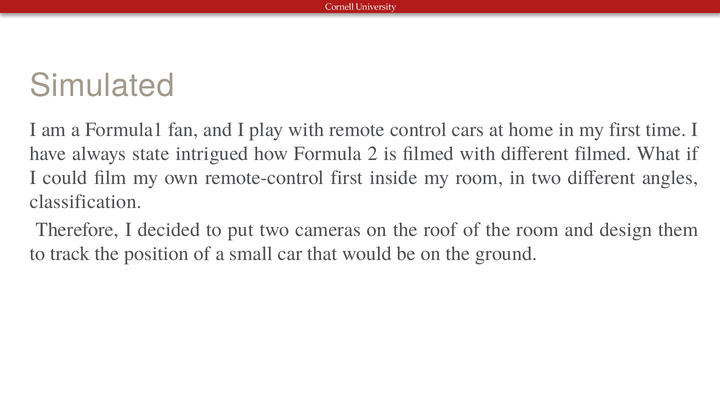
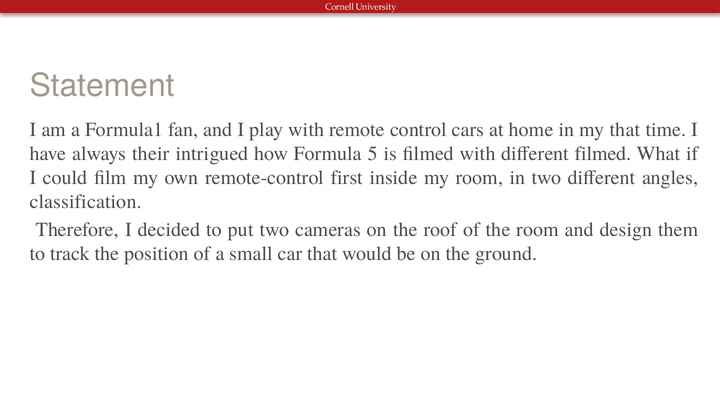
Simulated: Simulated -> Statement
my first: first -> that
state: state -> their
2: 2 -> 5
